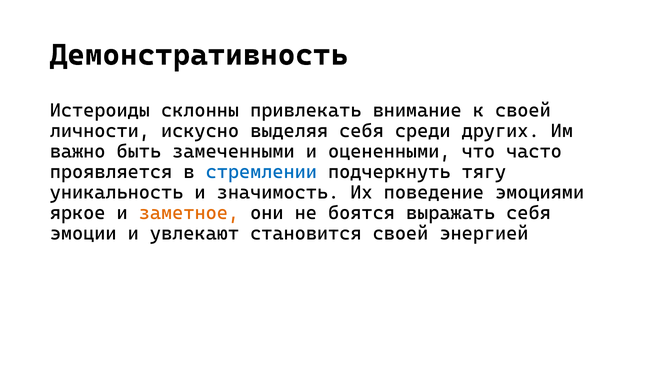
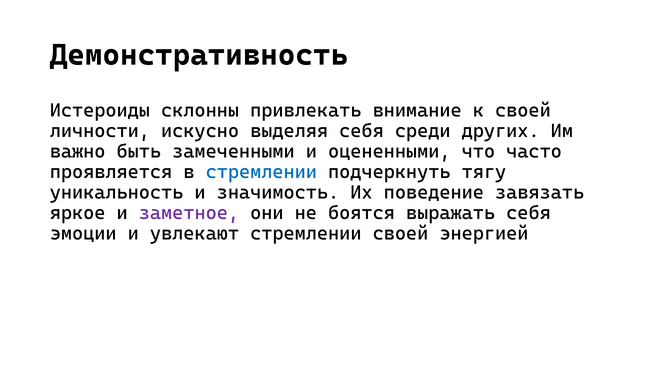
эмоциями: эмоциями -> завязать
заметное colour: orange -> purple
увлекают становится: становится -> стремлении
